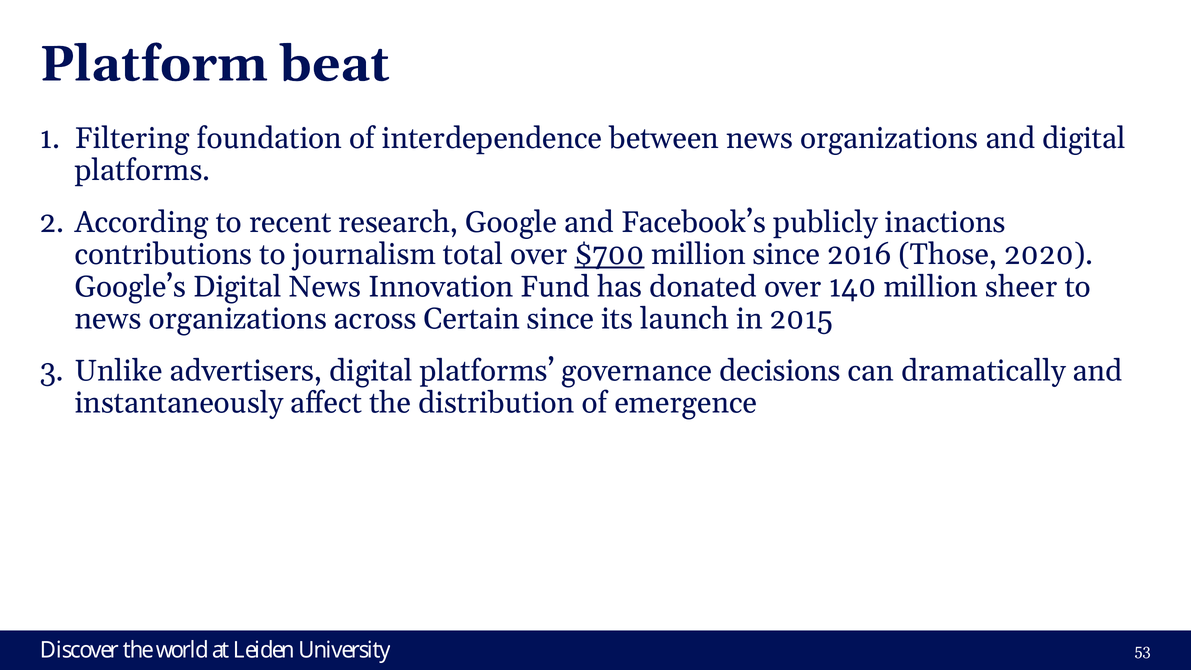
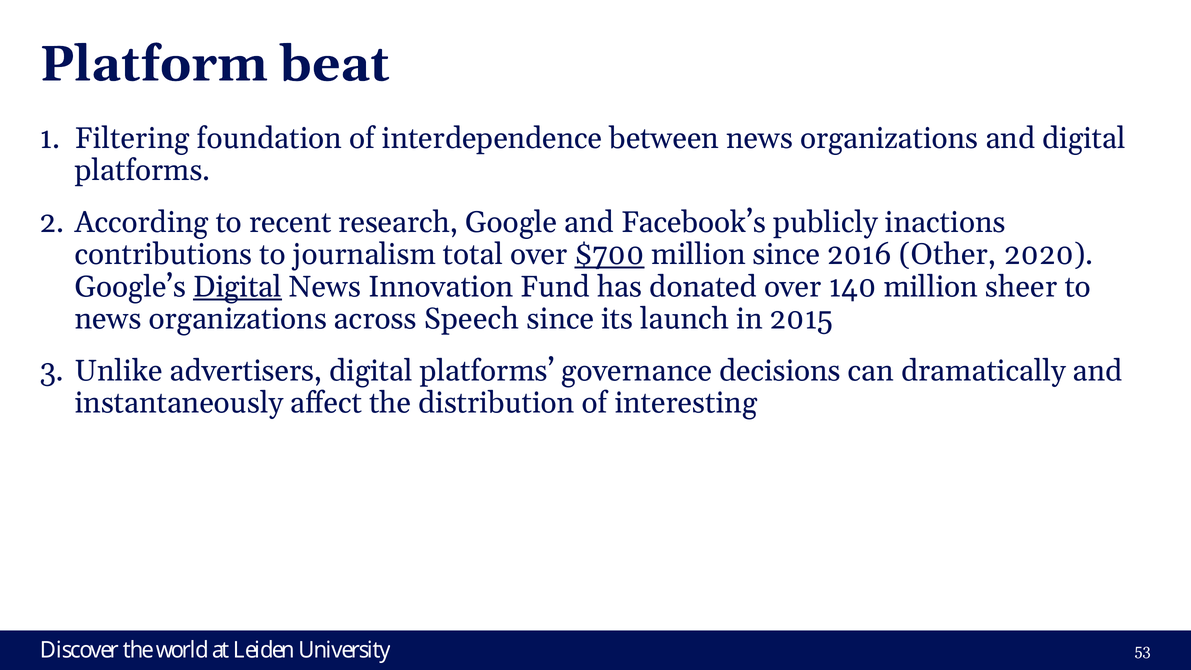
Those: Those -> Other
Digital at (238, 287) underline: none -> present
Certain: Certain -> Speech
emergence: emergence -> interesting
